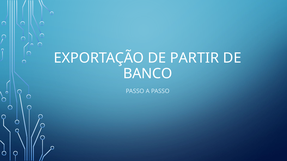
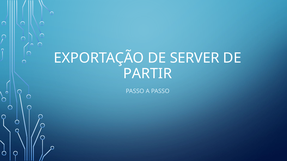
PARTIR: PARTIR -> SERVER
BANCO: BANCO -> PARTIR
